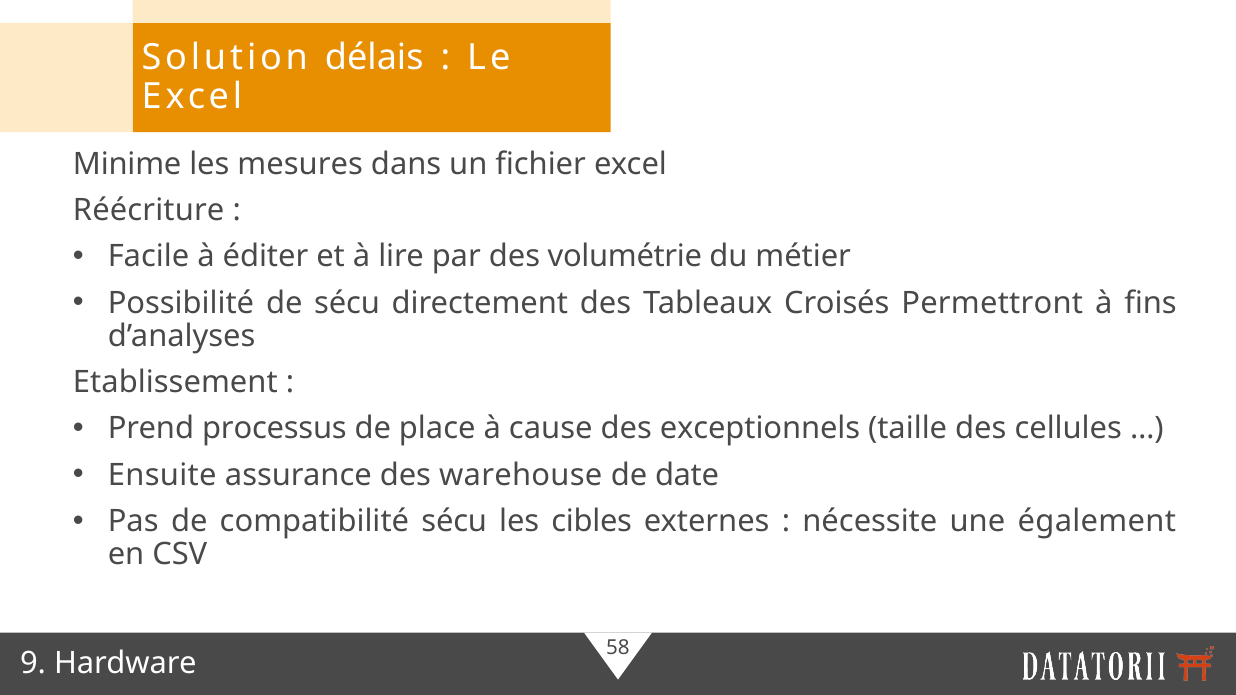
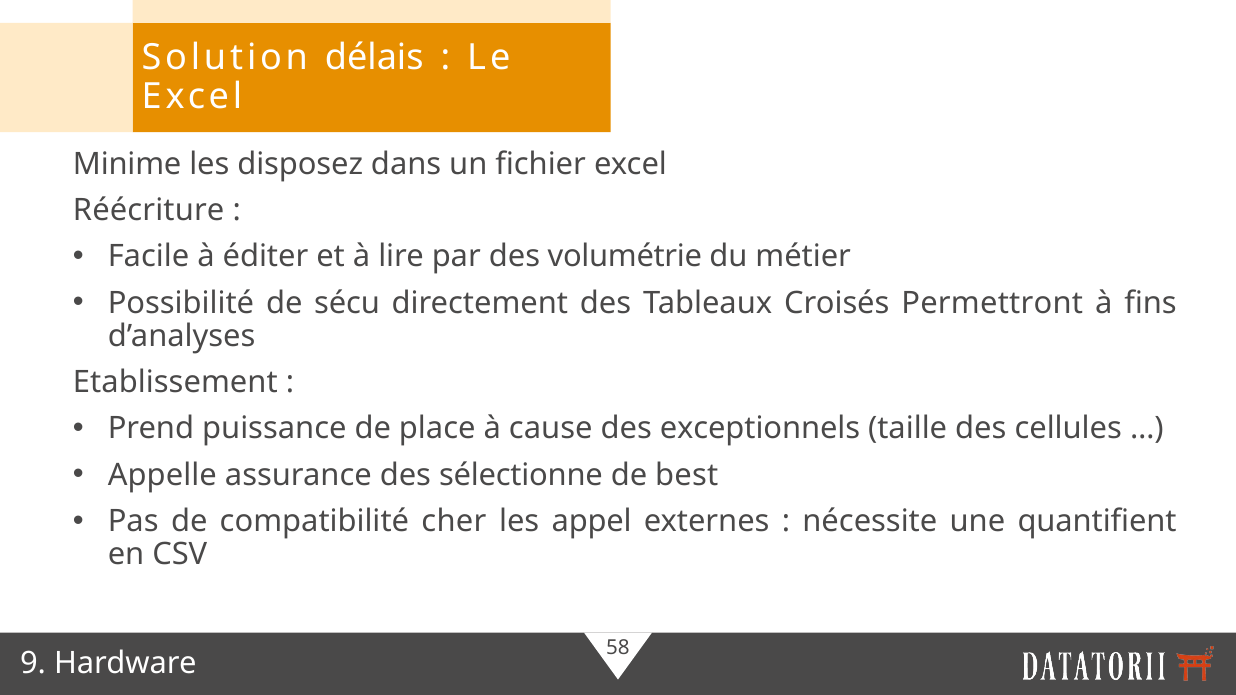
mesures: mesures -> disposez
processus: processus -> puissance
Ensuite: Ensuite -> Appelle
warehouse: warehouse -> sélectionne
date: date -> best
compatibilité sécu: sécu -> cher
cibles: cibles -> appel
également: également -> quantifient
